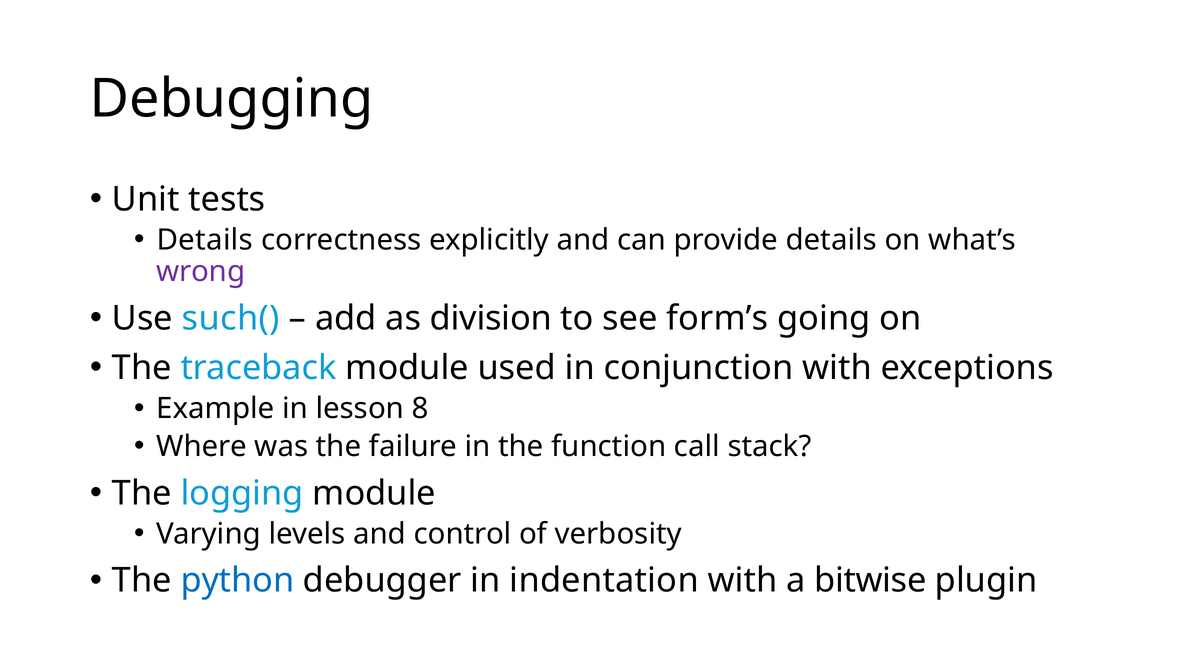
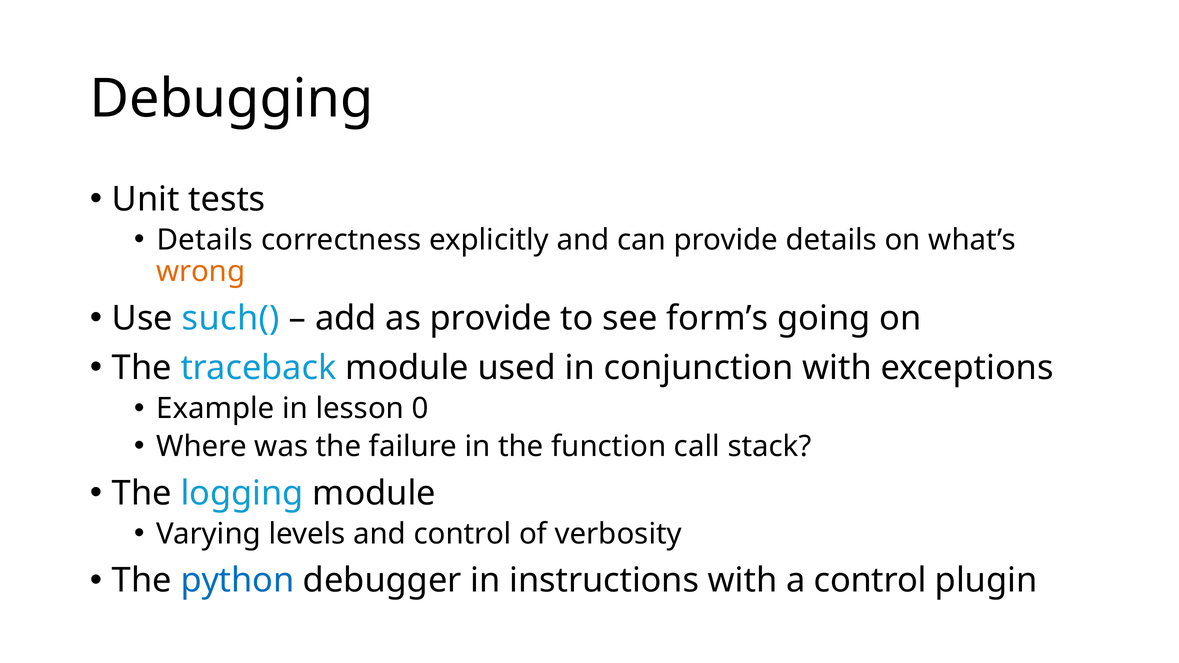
wrong colour: purple -> orange
as division: division -> provide
8: 8 -> 0
indentation: indentation -> instructions
a bitwise: bitwise -> control
